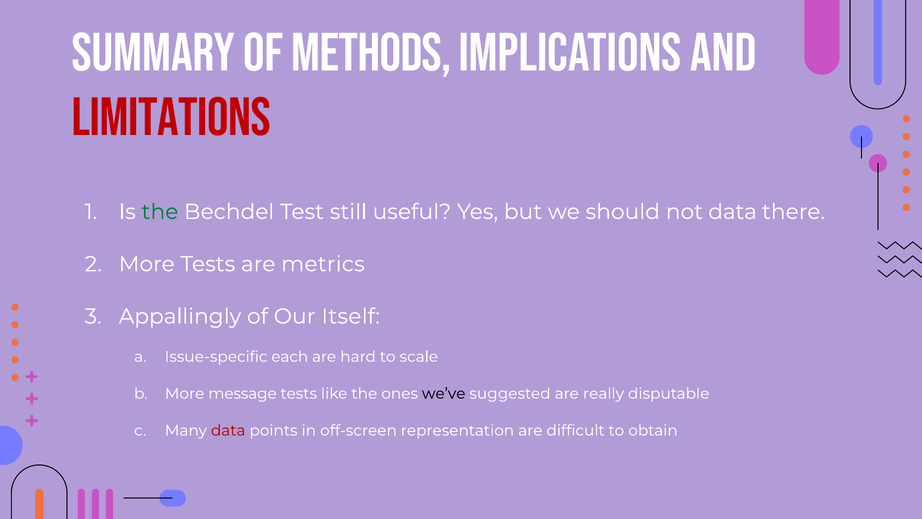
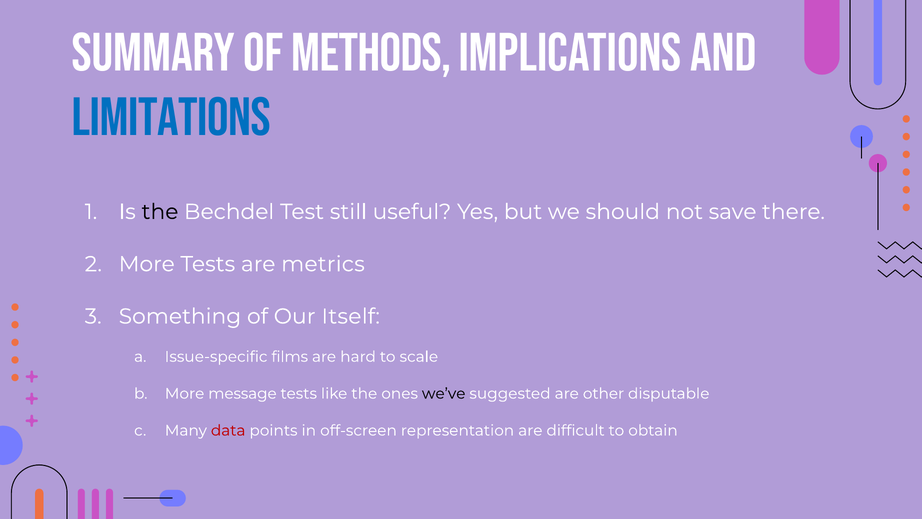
Limitations colour: red -> blue
the at (160, 212) colour: green -> black
not data: data -> save
Appallingly: Appallingly -> Something
each: each -> films
really: really -> other
